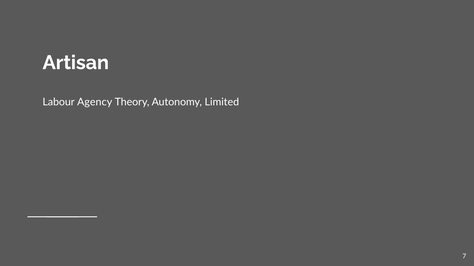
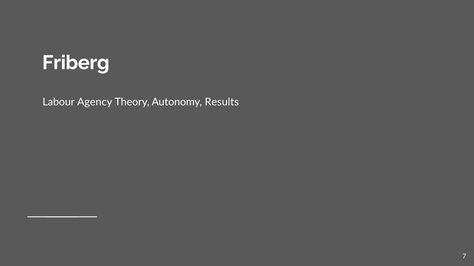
Artisan: Artisan -> Friberg
Limited: Limited -> Results
